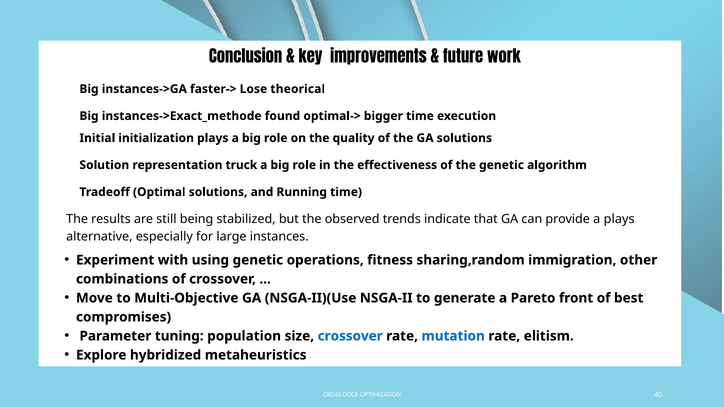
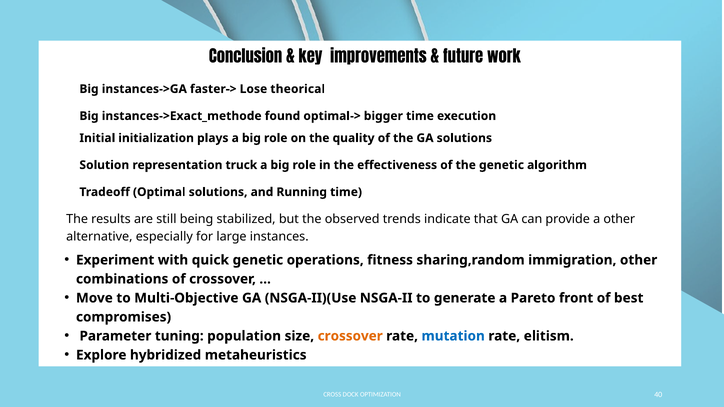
a plays: plays -> other
using: using -> quick
crossover at (350, 336) colour: blue -> orange
